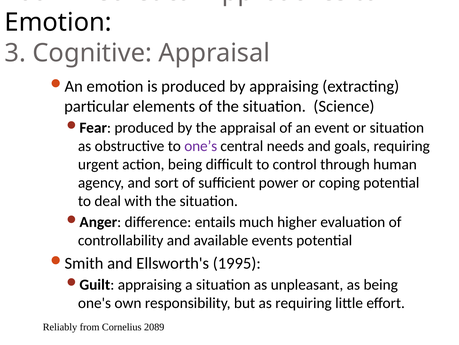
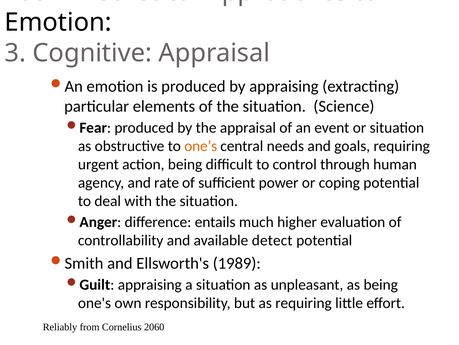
one’s colour: purple -> orange
sort: sort -> rate
events: events -> detect
1995: 1995 -> 1989
2089: 2089 -> 2060
